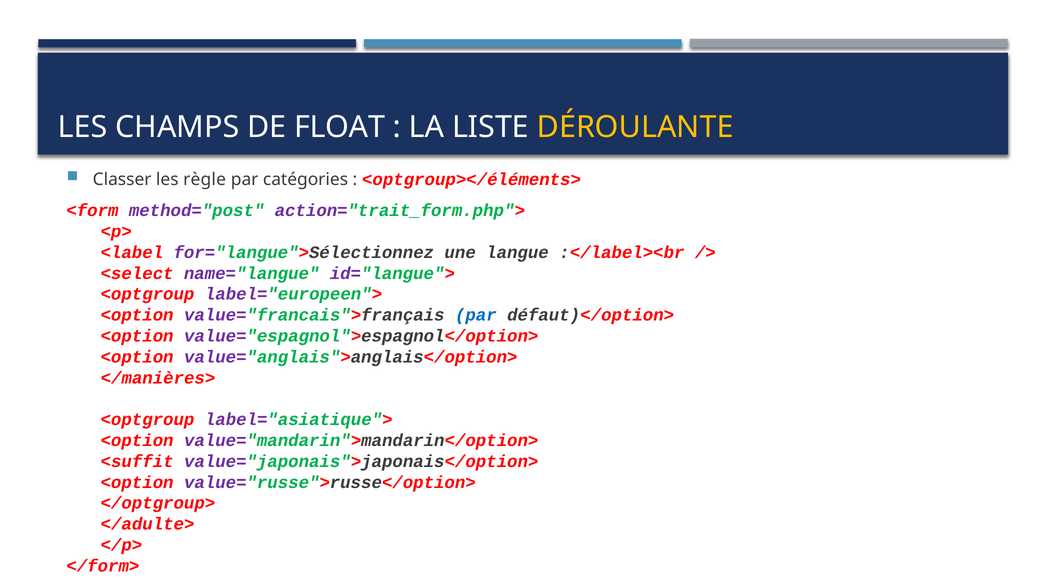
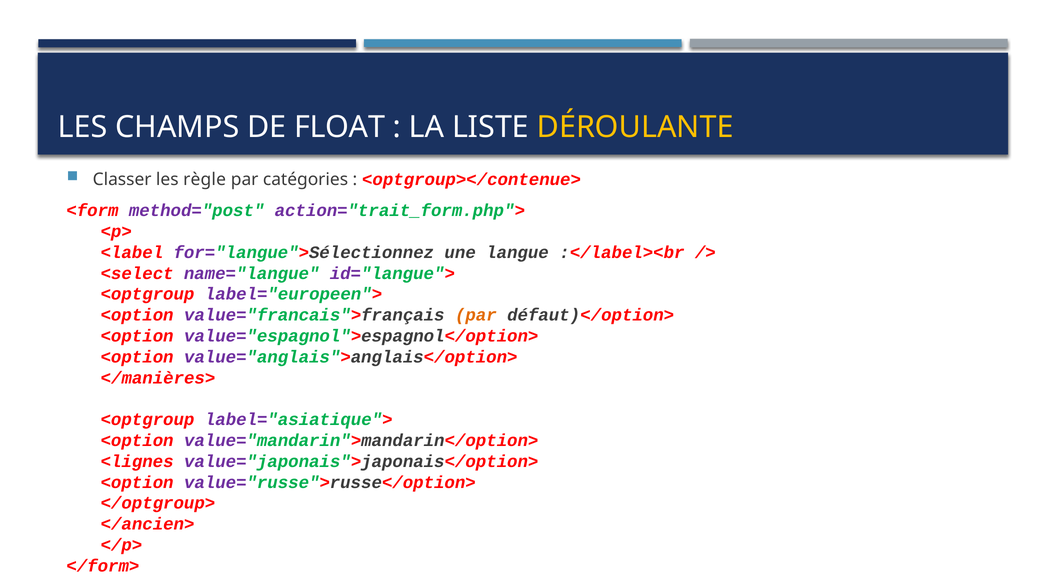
<optgroup></éléments>: <optgroup></éléments> -> <optgroup></contenue>
par at (476, 315) colour: blue -> orange
<suffit: <suffit -> <lignes
</adulte>: </adulte> -> </ancien>
